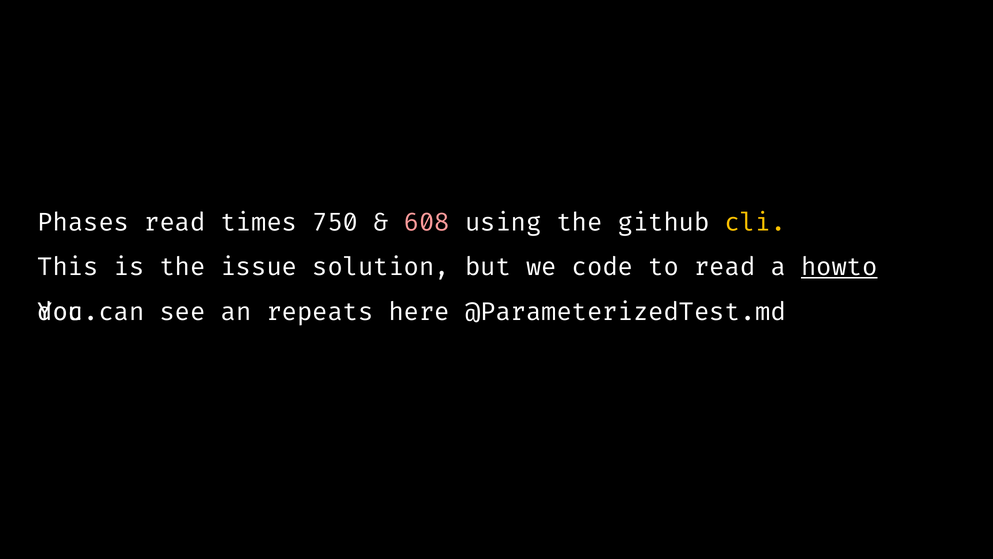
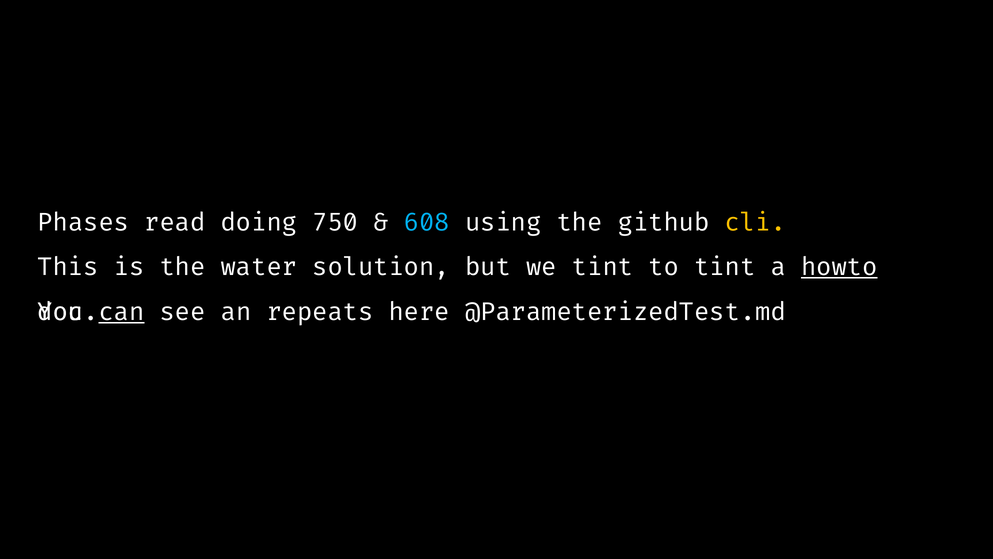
times: times -> doing
608 colour: pink -> light blue
issue: issue -> water
we code: code -> tint
to read: read -> tint
can underline: none -> present
